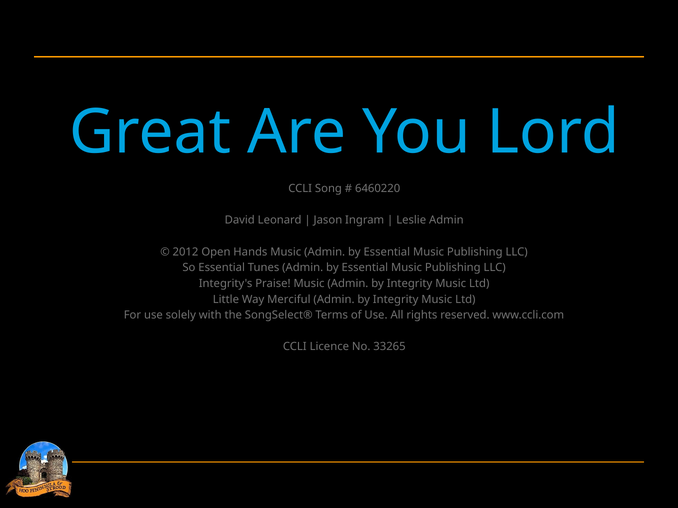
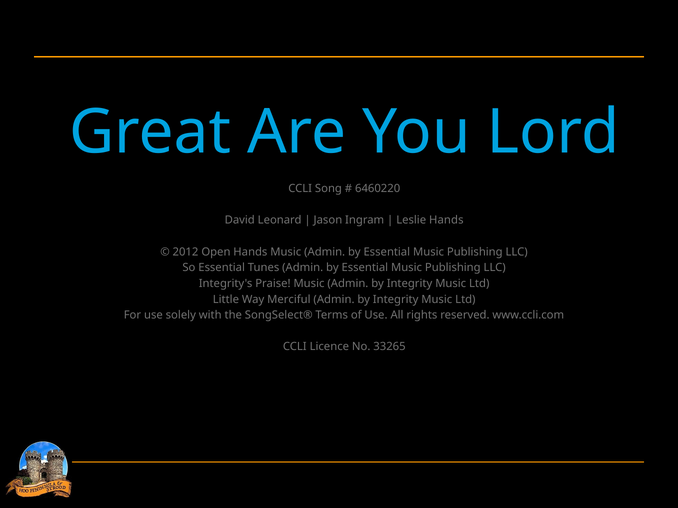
Leslie Admin: Admin -> Hands
